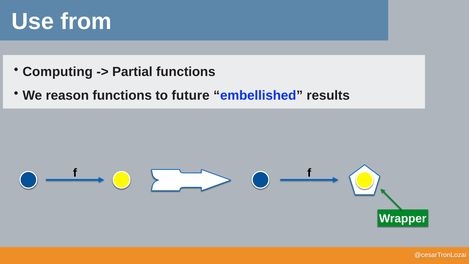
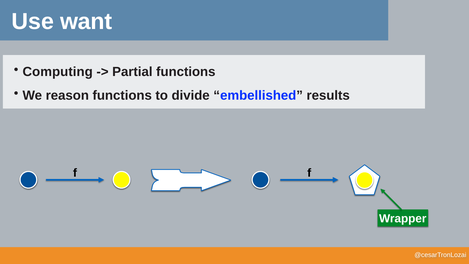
from: from -> want
future: future -> divide
